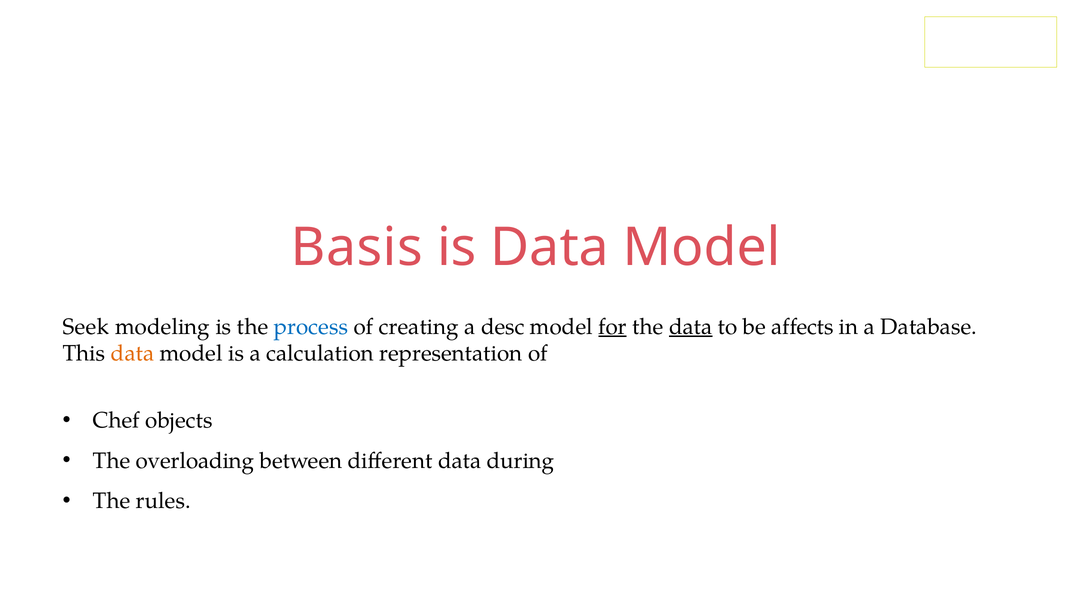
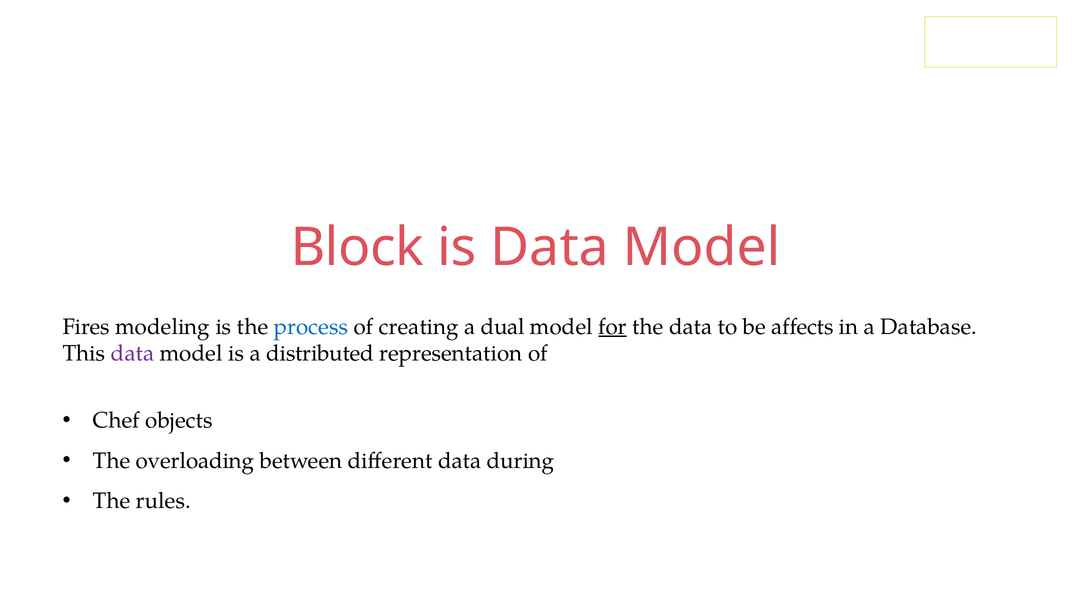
Basis: Basis -> Block
Seek: Seek -> Fires
desc: desc -> dual
data at (691, 327) underline: present -> none
data at (133, 354) colour: orange -> purple
calculation: calculation -> distributed
